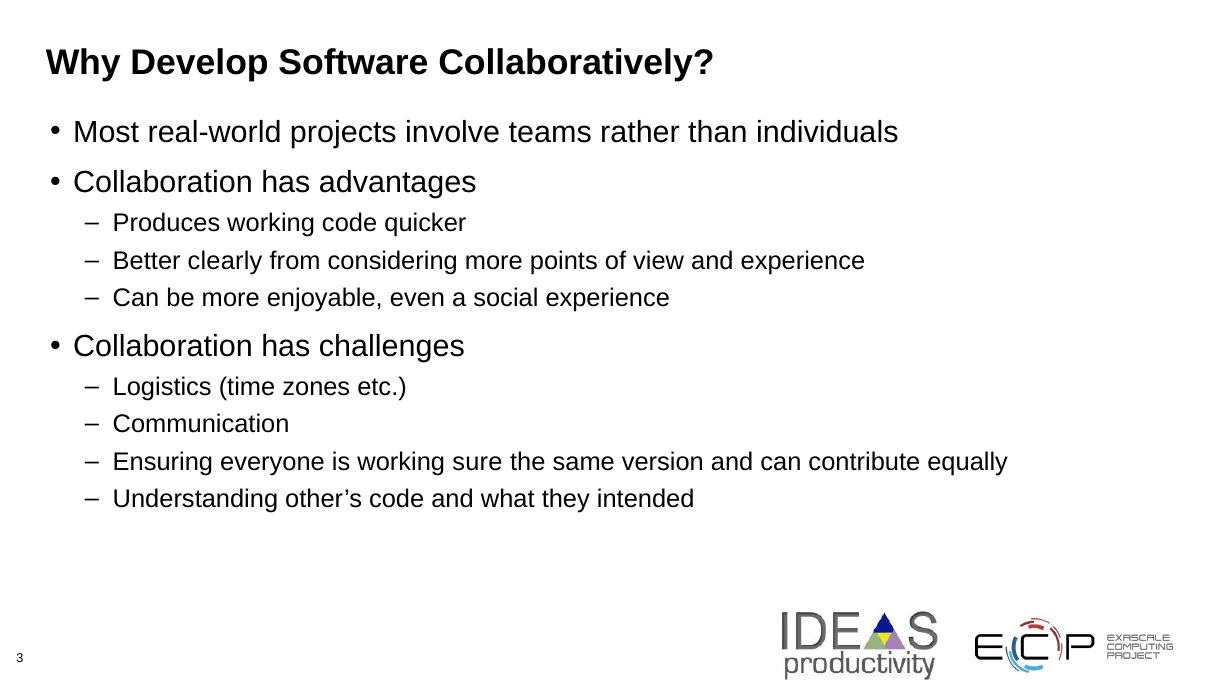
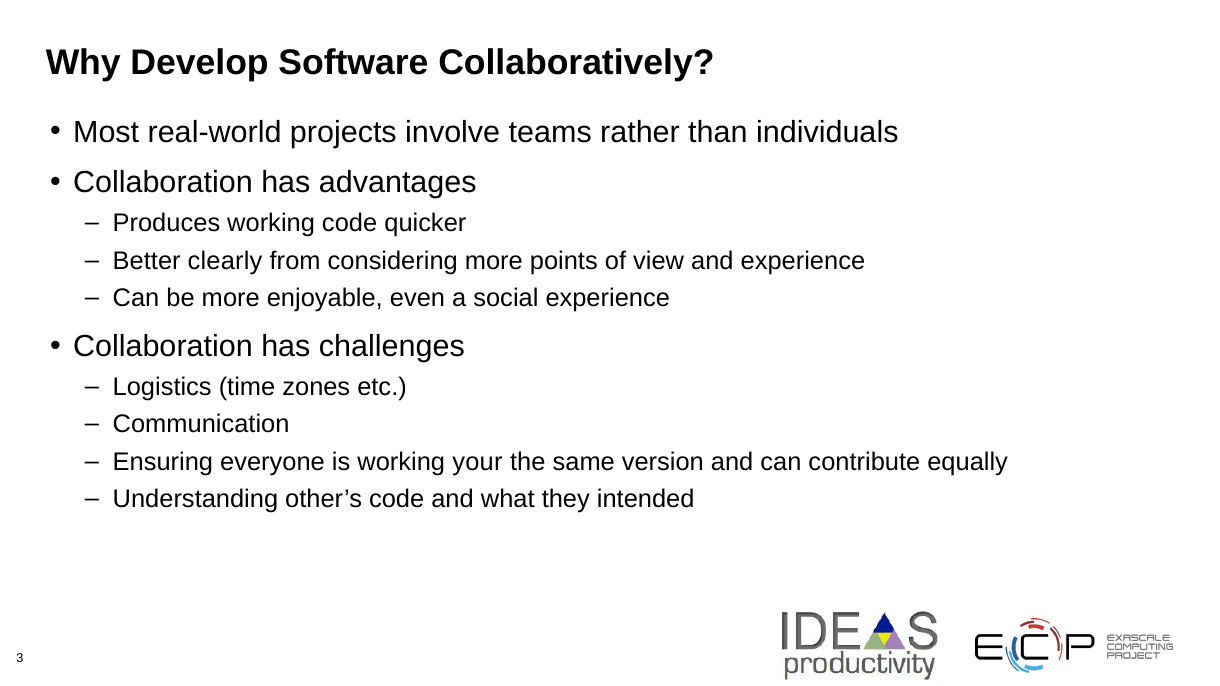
sure: sure -> your
